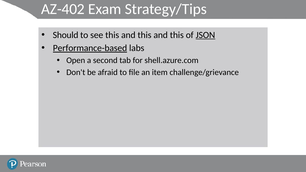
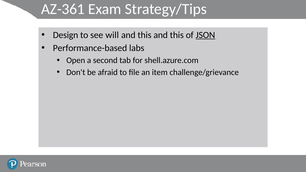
AZ-402: AZ-402 -> AZ-361
Should: Should -> Design
see this: this -> will
Performance-based underline: present -> none
